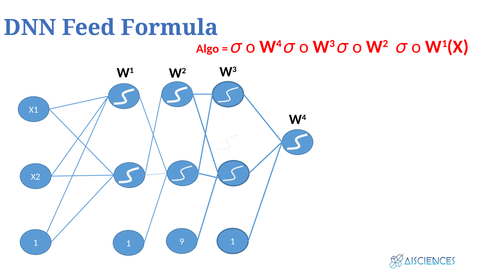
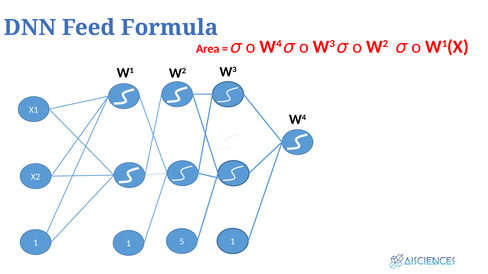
Algo: Algo -> Area
9: 9 -> 5
